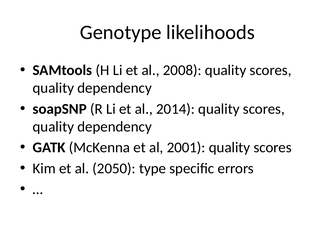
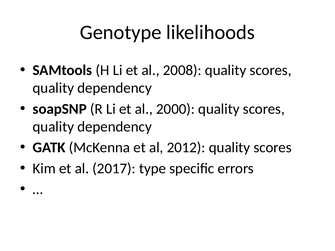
2014: 2014 -> 2000
2001: 2001 -> 2012
2050: 2050 -> 2017
